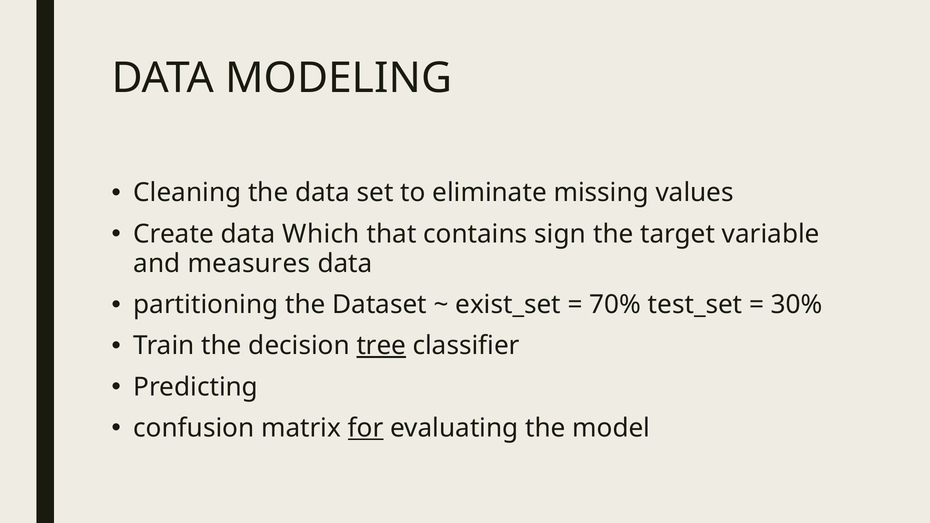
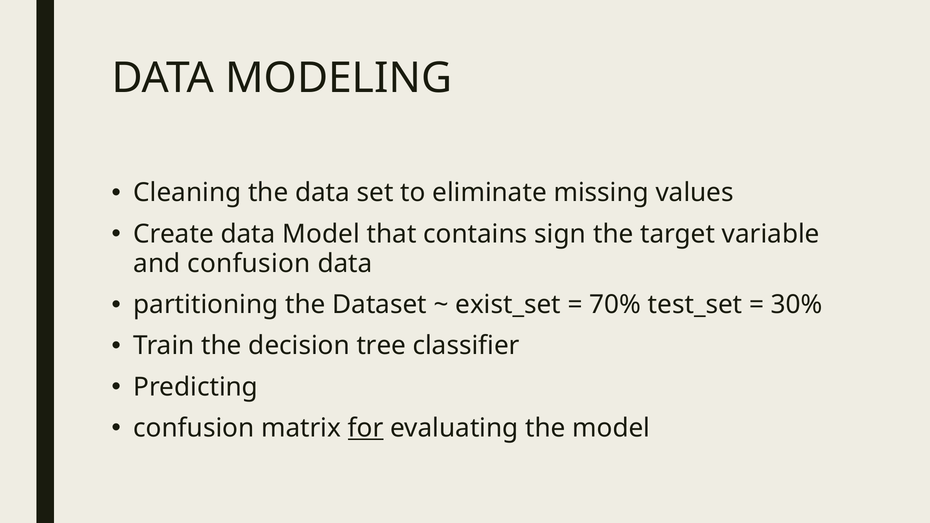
data Which: Which -> Model
and measures: measures -> confusion
tree underline: present -> none
